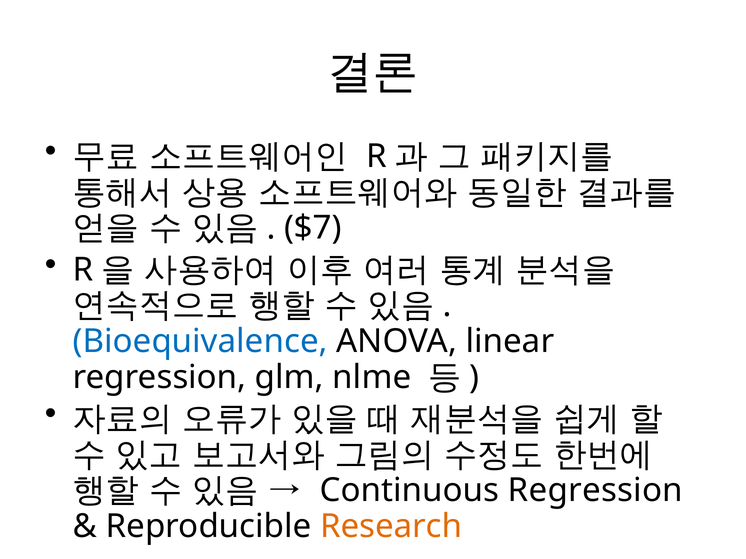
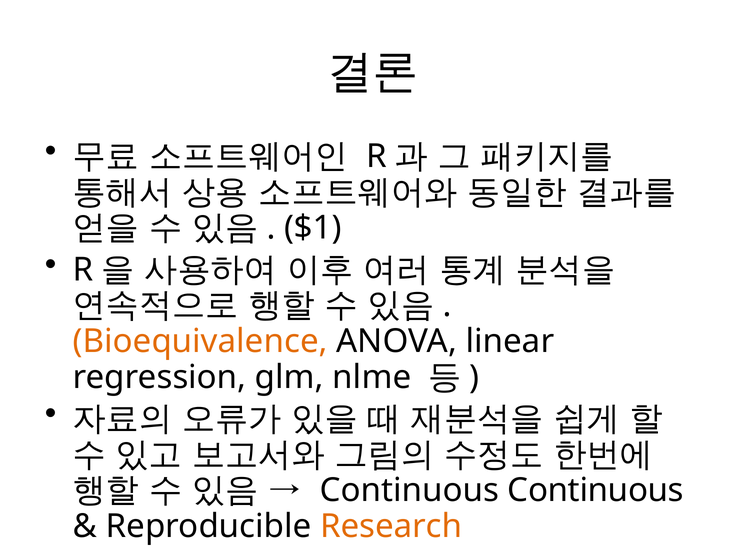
$7: $7 -> $1
Bioequivalence colour: blue -> orange
Continuous Regression: Regression -> Continuous
